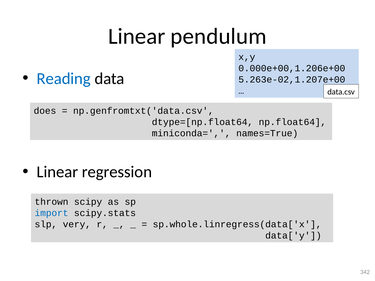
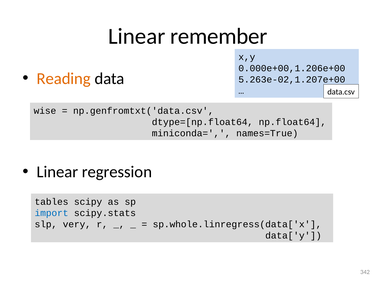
pendulum: pendulum -> remember
Reading colour: blue -> orange
does: does -> wise
thrown: thrown -> tables
